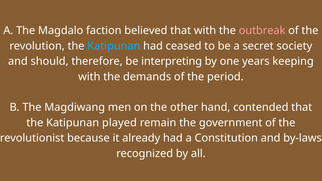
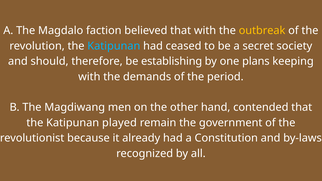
outbreak colour: pink -> yellow
interpreting: interpreting -> establishing
years: years -> plans
